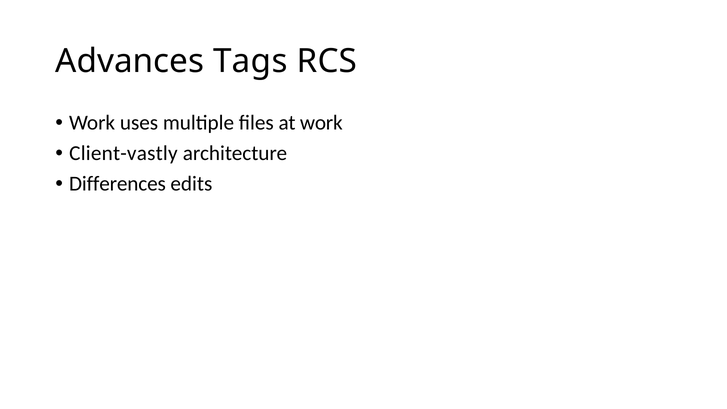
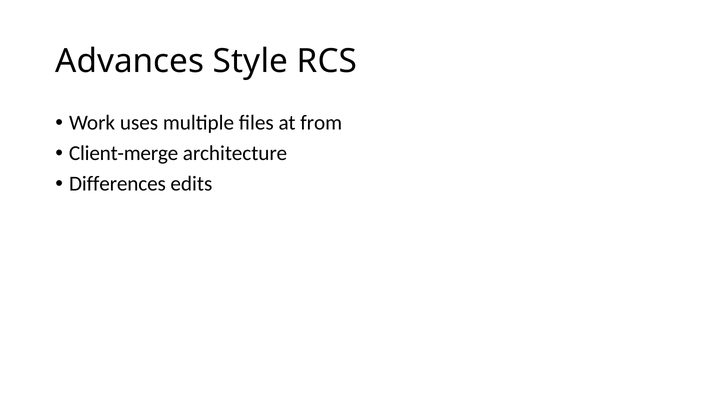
Tags: Tags -> Style
at work: work -> from
Client-vastly: Client-vastly -> Client-merge
